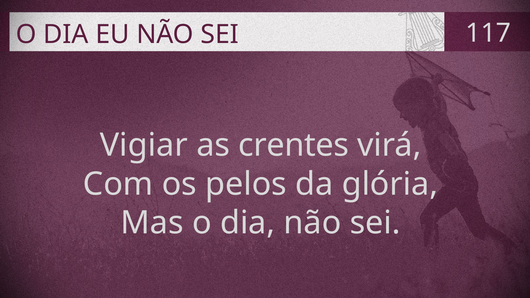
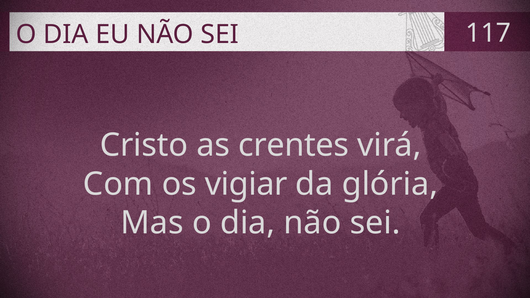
Vigiar: Vigiar -> Cristo
pelos: pelos -> vigiar
